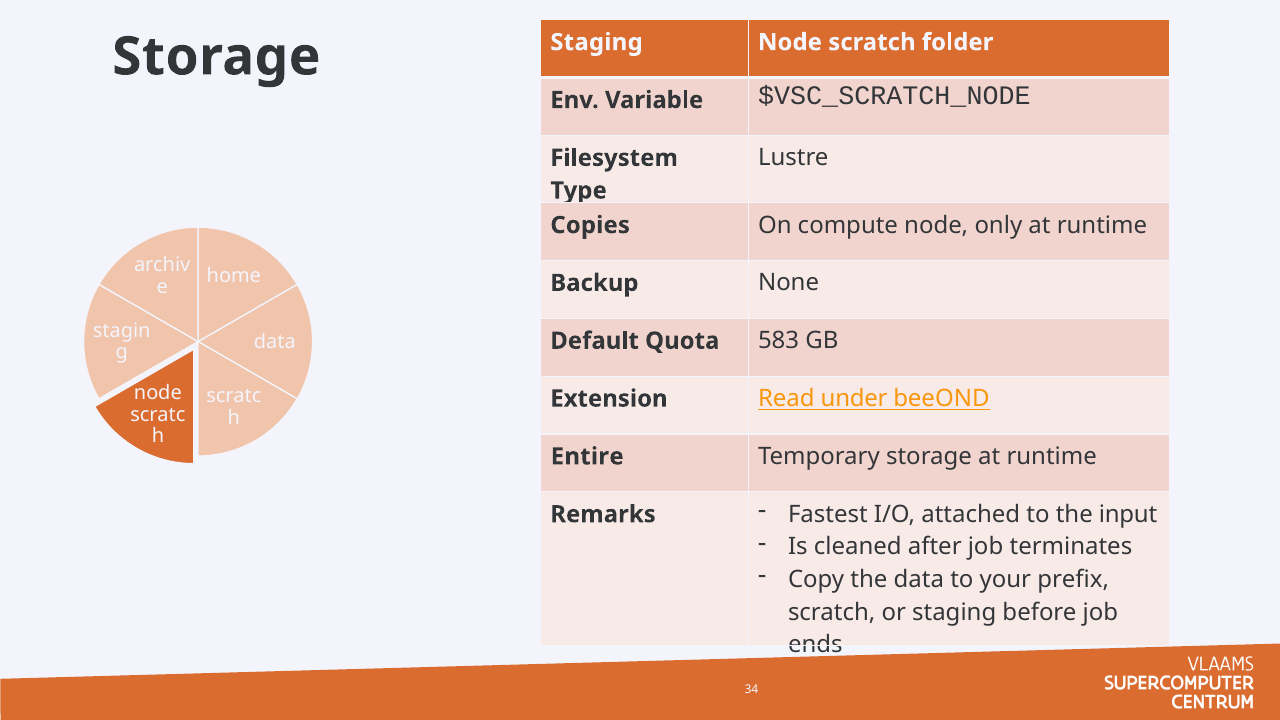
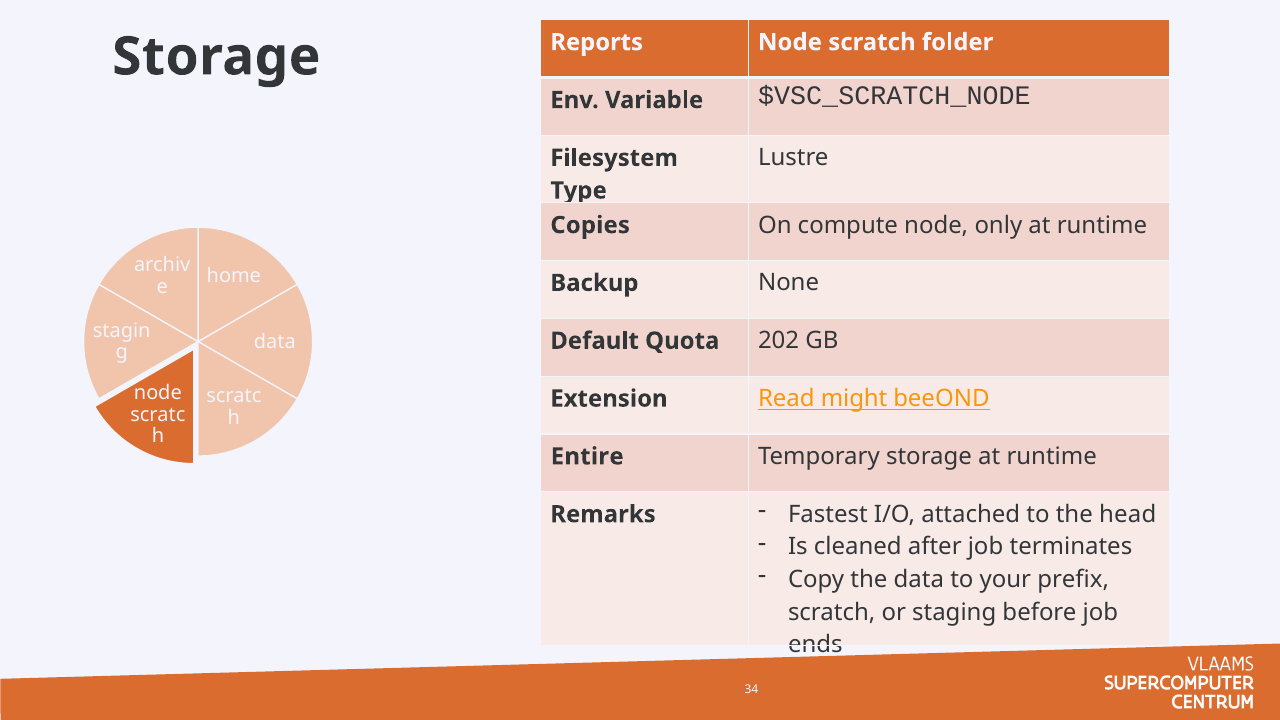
Storage Staging: Staging -> Reports
583: 583 -> 202
under: under -> might
input: input -> head
